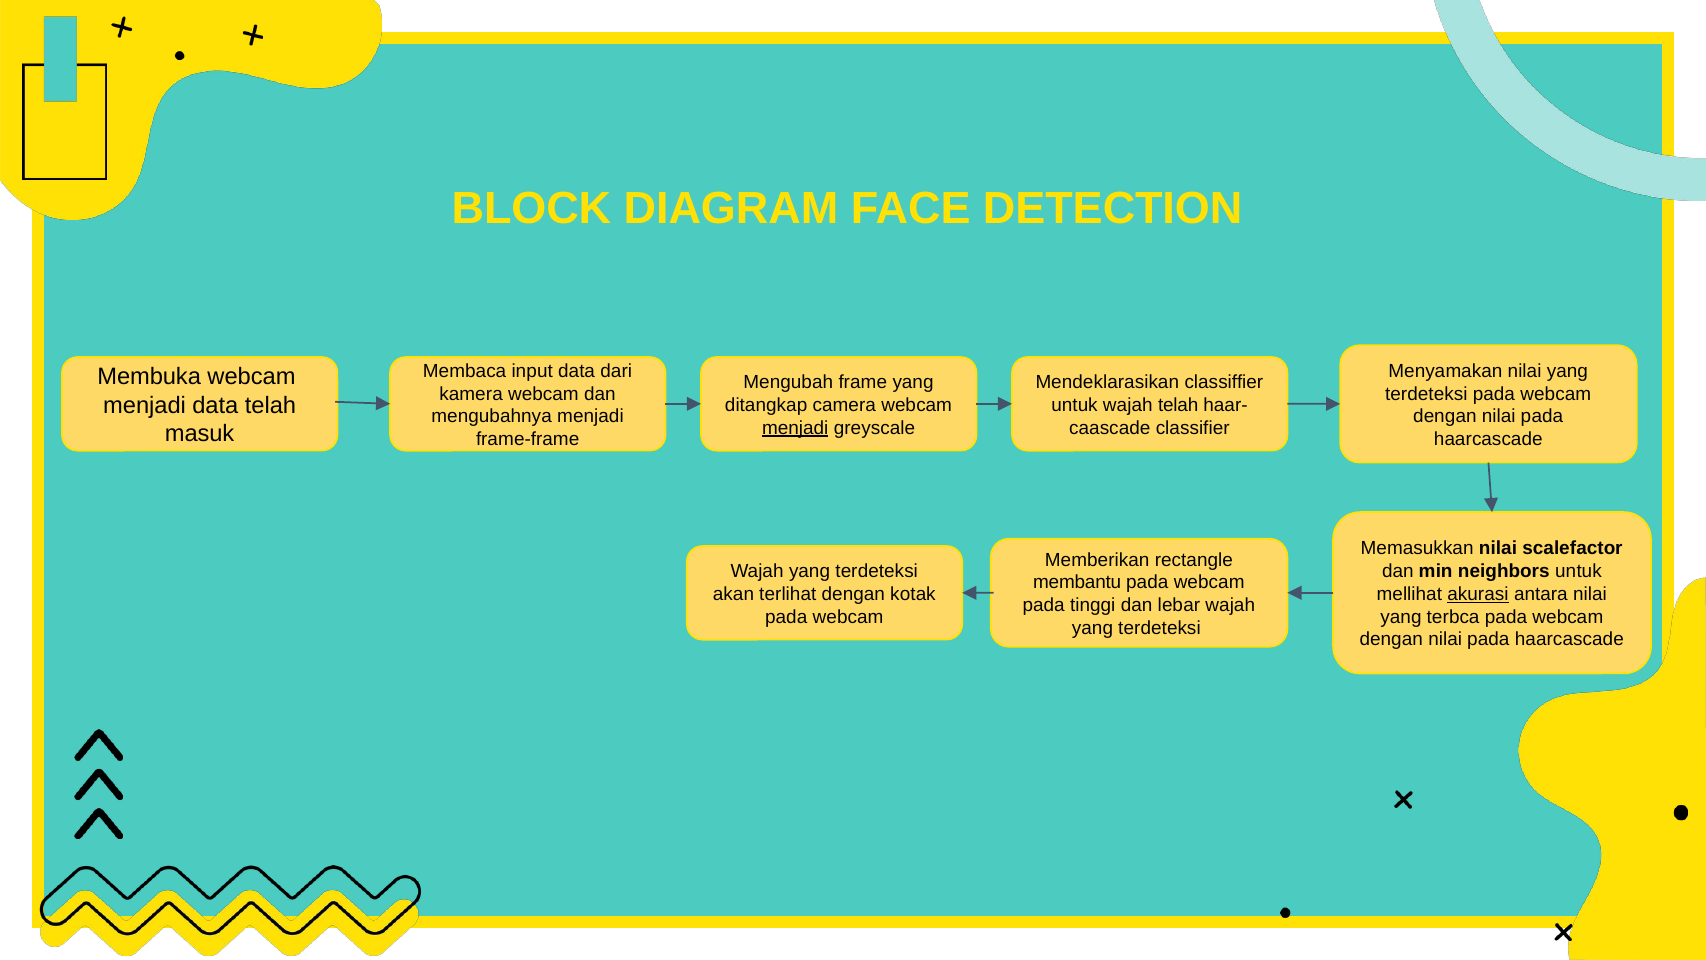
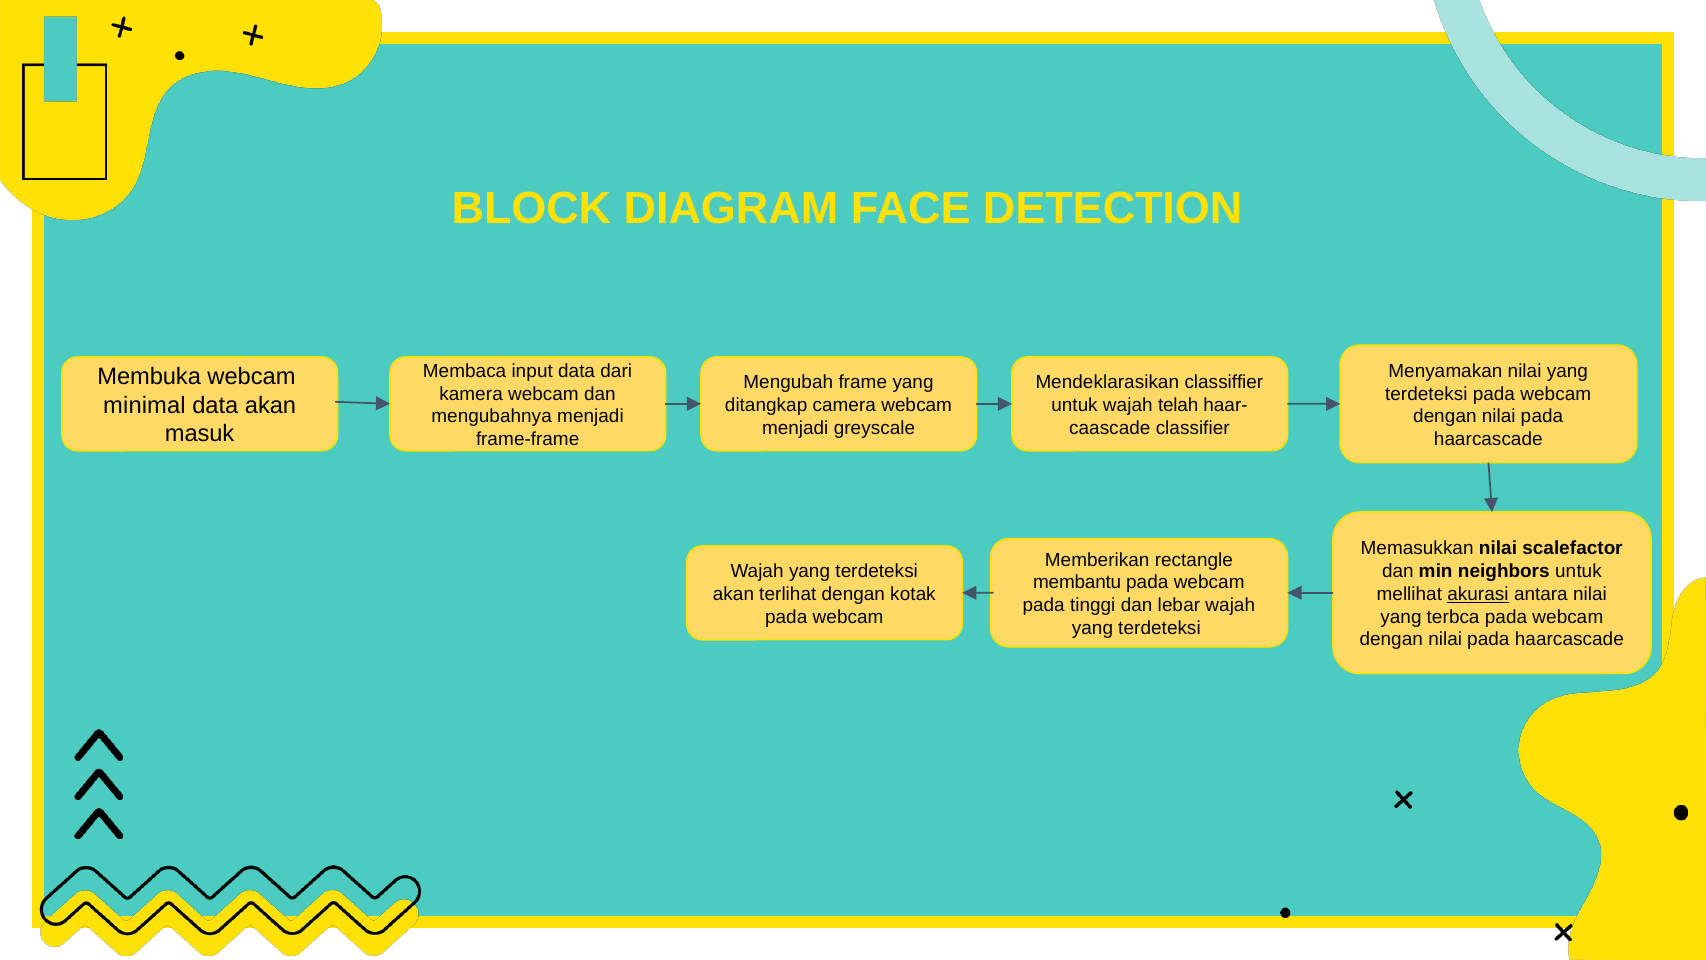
menjadi at (145, 405): menjadi -> minimal
data telah: telah -> akan
menjadi at (795, 428) underline: present -> none
